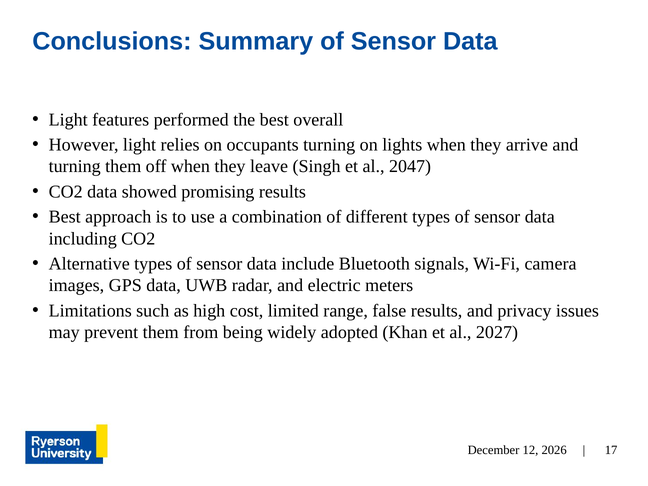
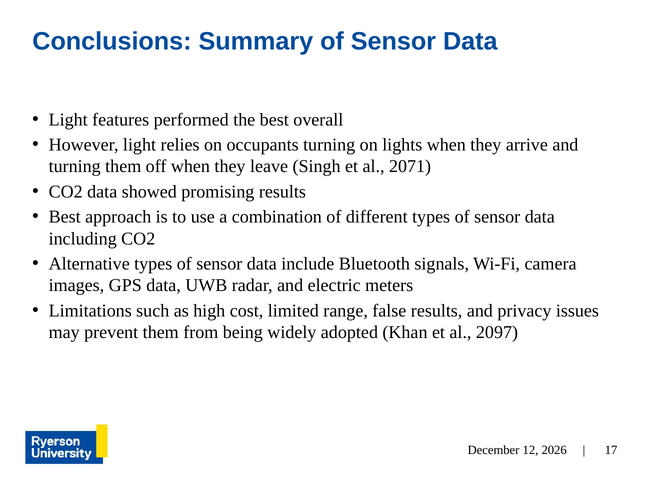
2047: 2047 -> 2071
2027: 2027 -> 2097
